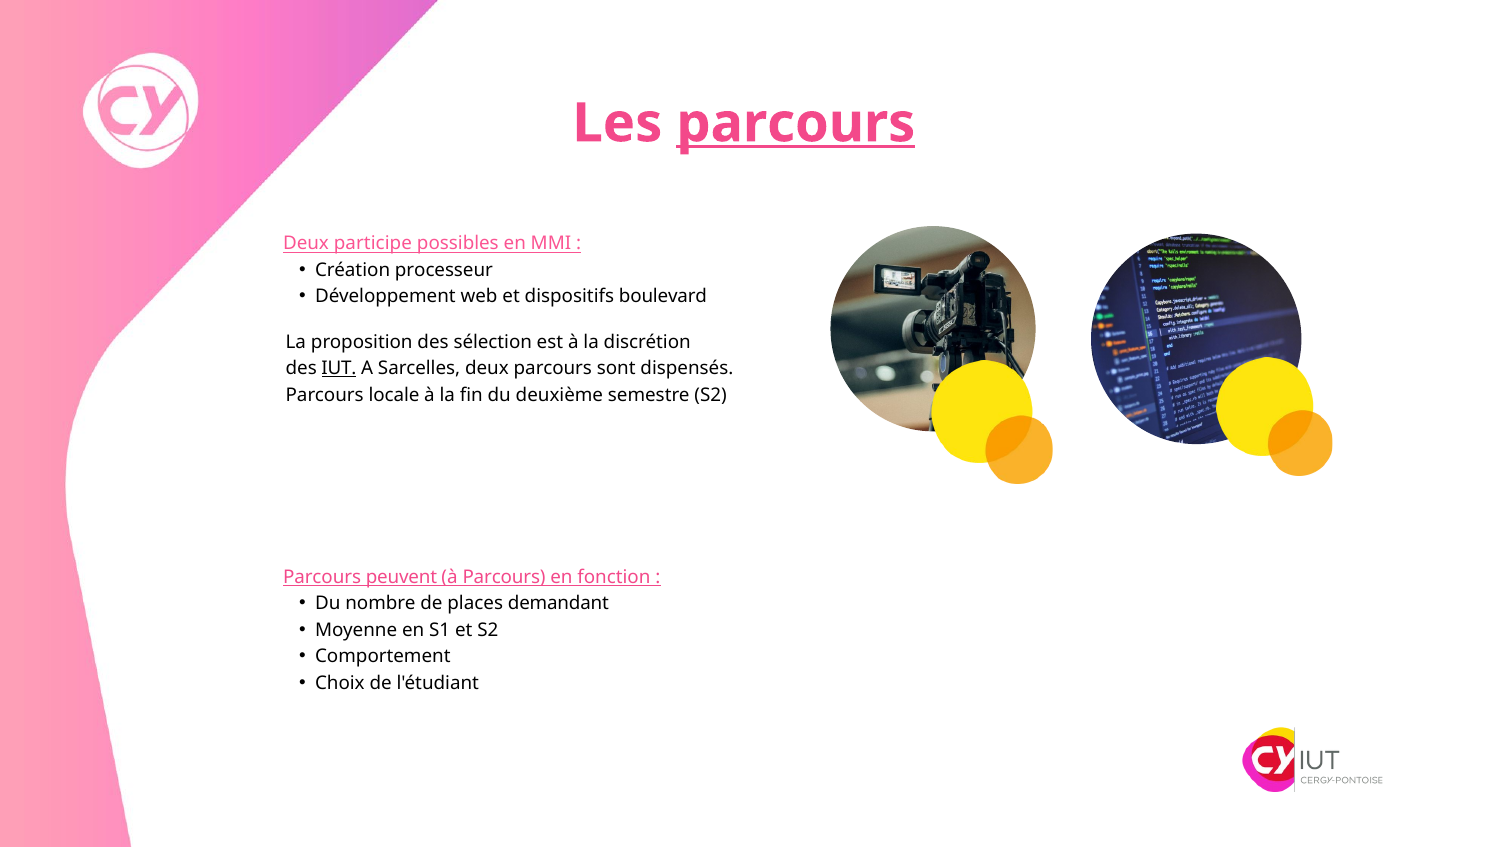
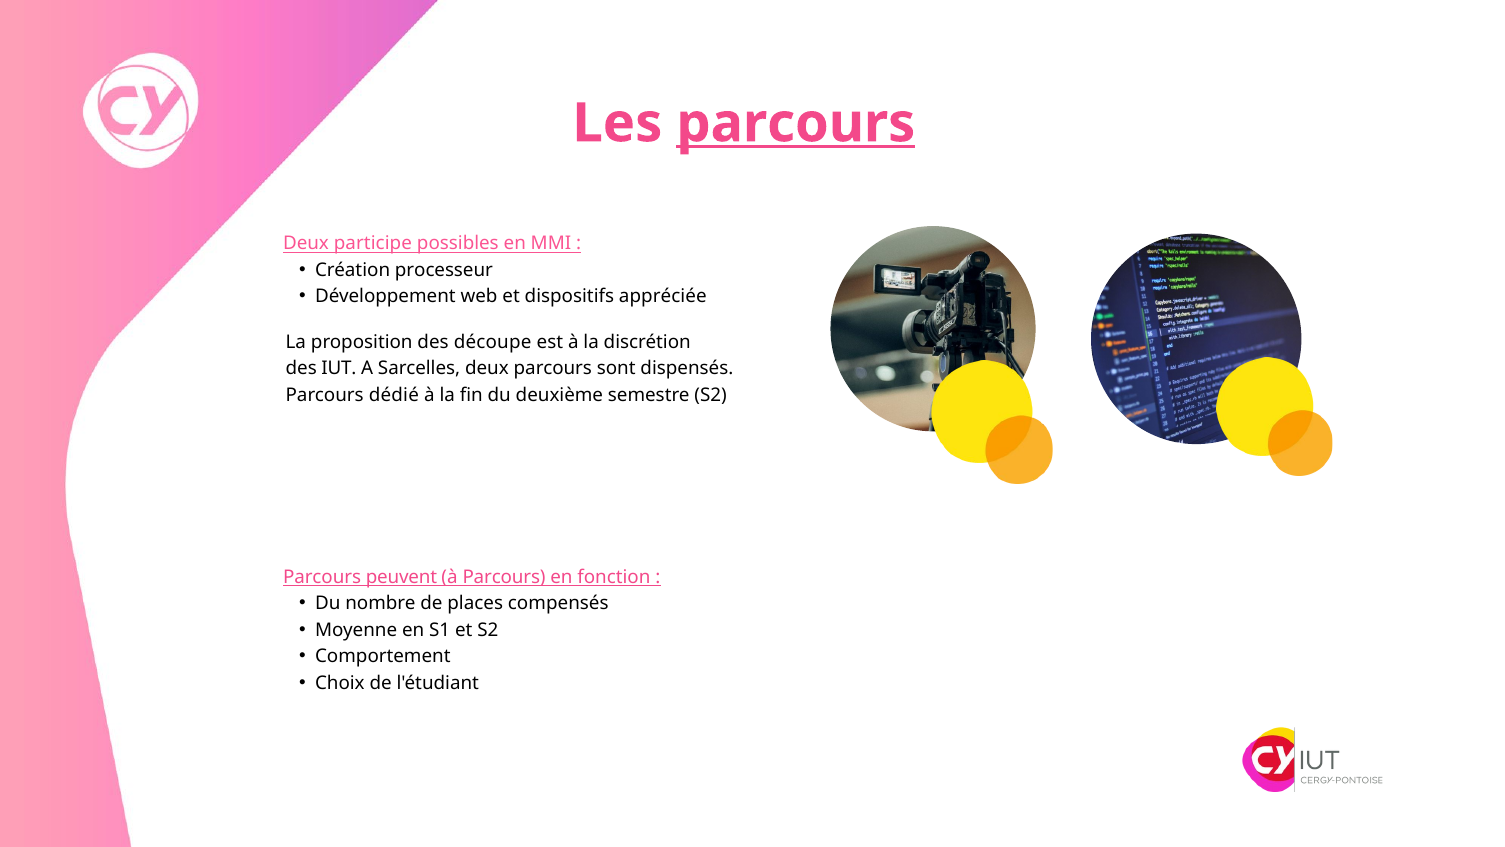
boulevard: boulevard -> appréciée
sélection: sélection -> découpe
IUT underline: present -> none
locale: locale -> dédié
demandant: demandant -> compensés
